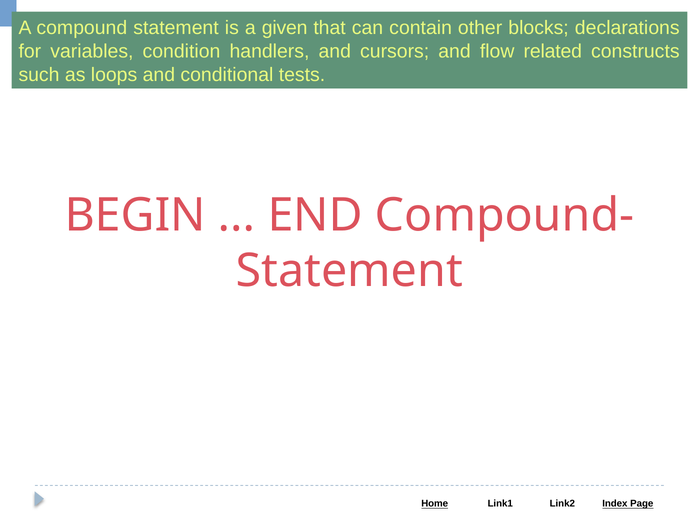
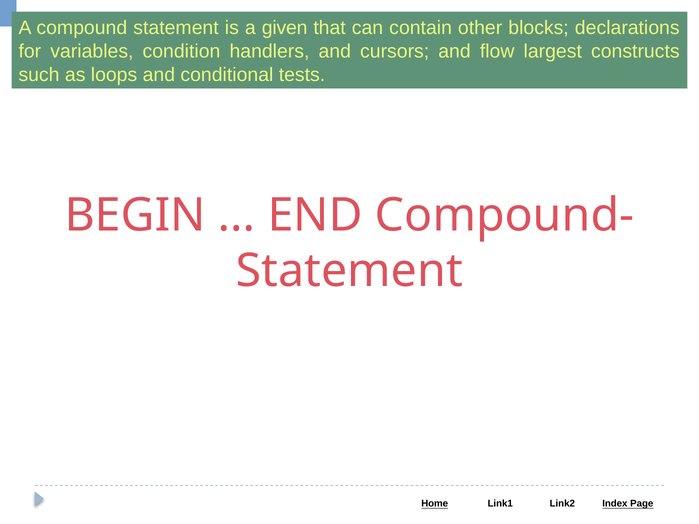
related: related -> largest
